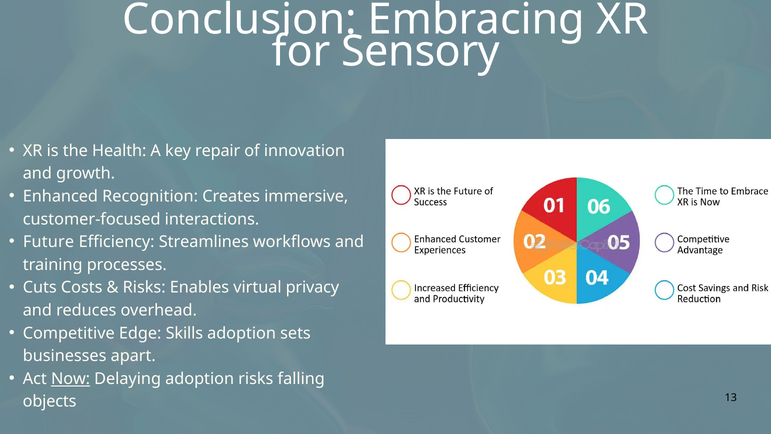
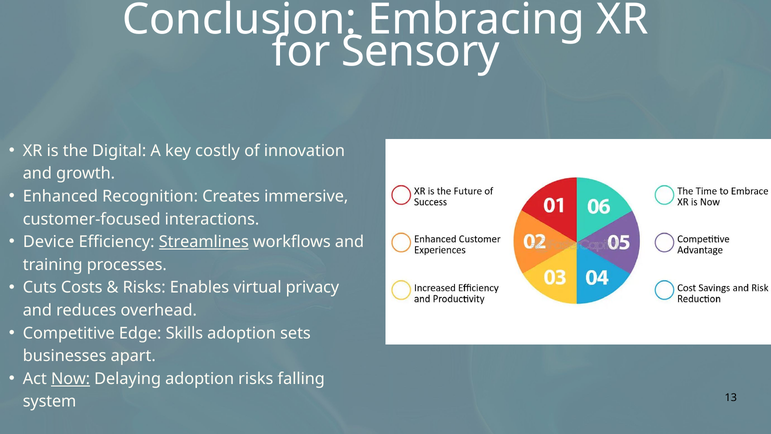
Health: Health -> Digital
repair: repair -> costly
Future: Future -> Device
Streamlines underline: none -> present
objects: objects -> system
